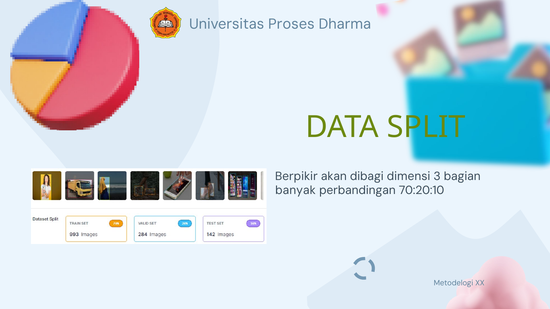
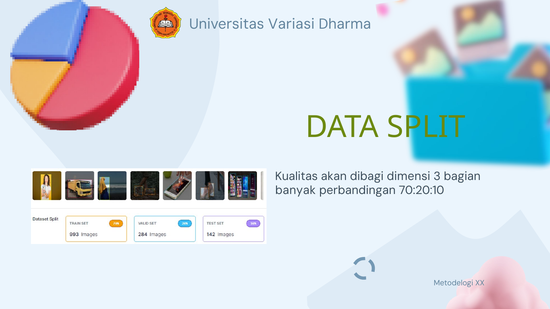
Proses: Proses -> Variasi
Berpikir: Berpikir -> Kualitas
